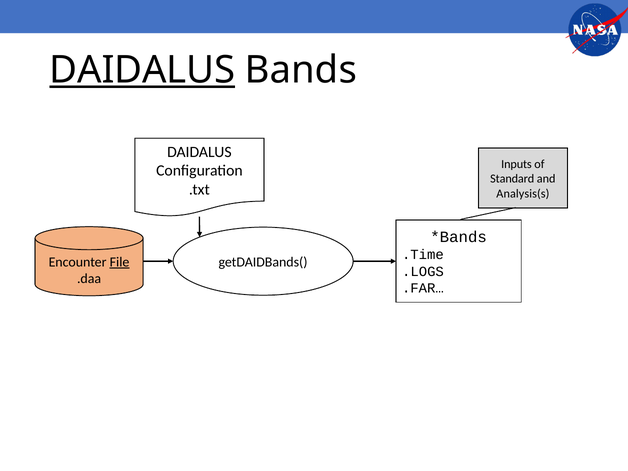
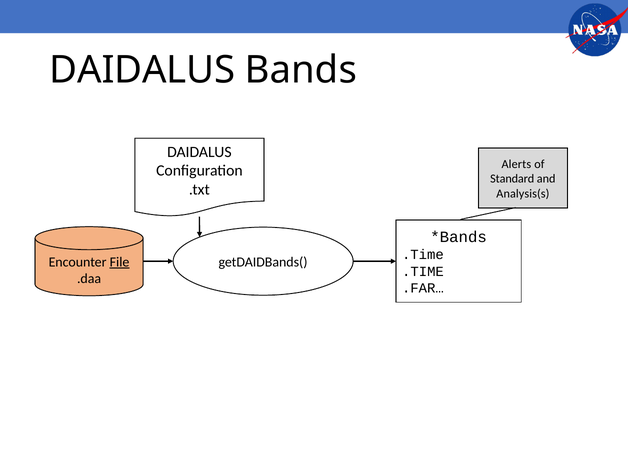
DAIDALUS at (142, 70) underline: present -> none
Inputs: Inputs -> Alerts
.LOGS at (423, 272): .LOGS -> .TIME
